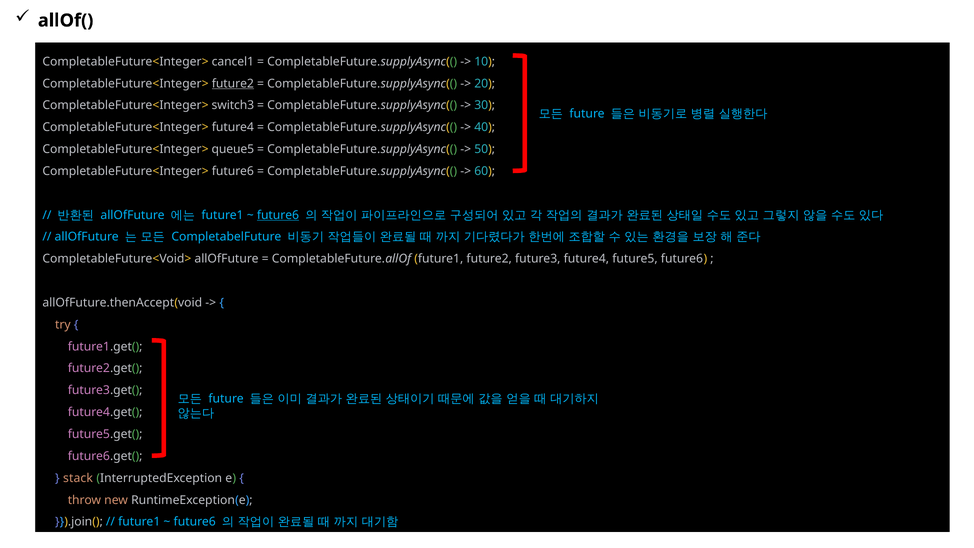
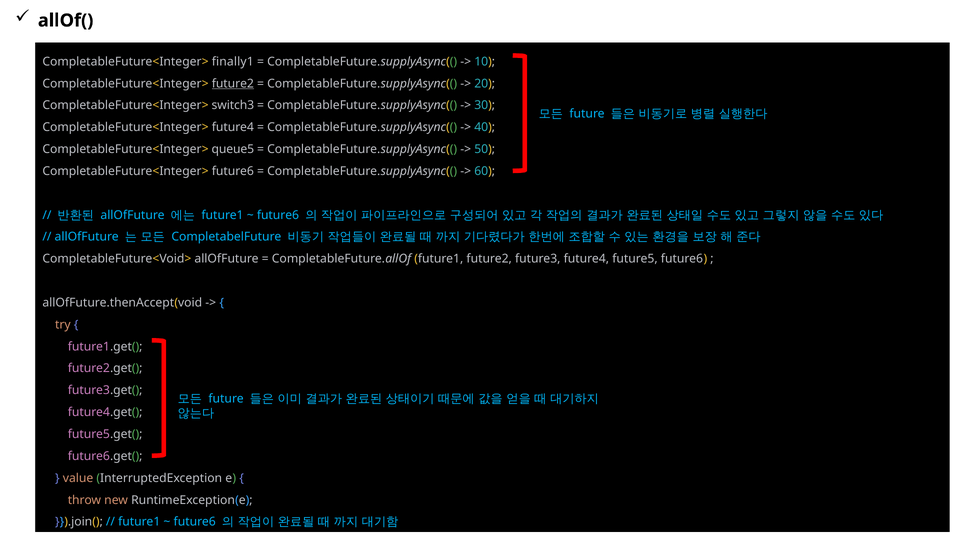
cancel1: cancel1 -> finally1
future6 at (278, 215) underline: present -> none
stack: stack -> value
